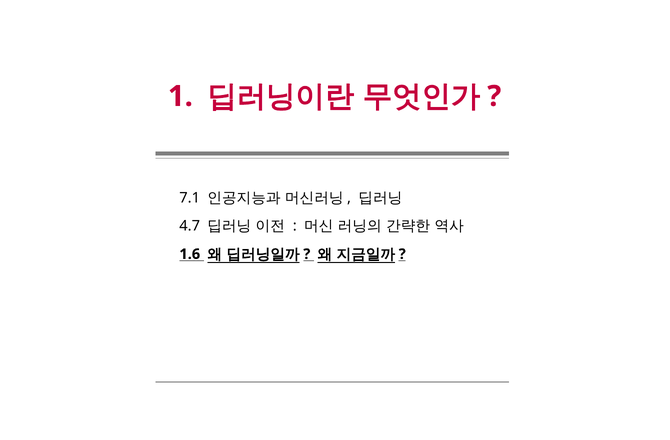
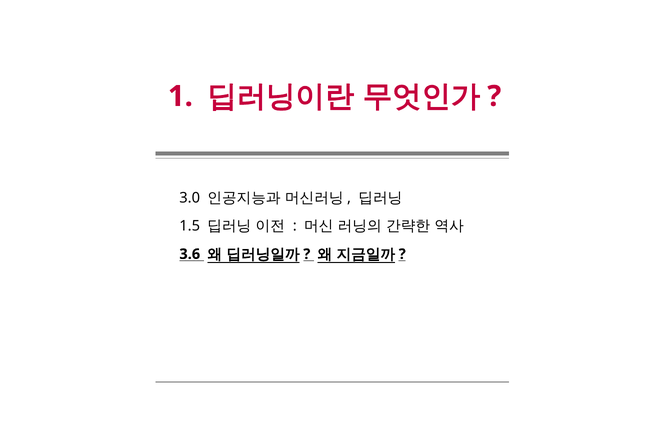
7.1: 7.1 -> 3.0
4.7: 4.7 -> 1.5
1.6: 1.6 -> 3.6
